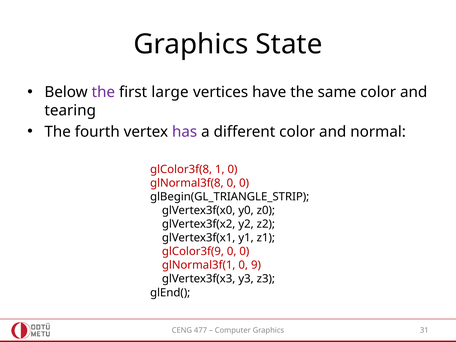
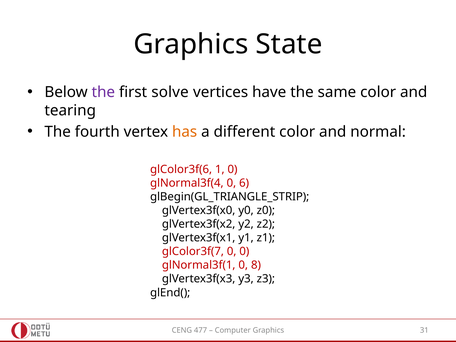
large: large -> solve
has colour: purple -> orange
glColor3f(8: glColor3f(8 -> glColor3f(6
glNormal3f(8: glNormal3f(8 -> glNormal3f(4
0 at (244, 183): 0 -> 6
glColor3f(9: glColor3f(9 -> glColor3f(7
9: 9 -> 8
